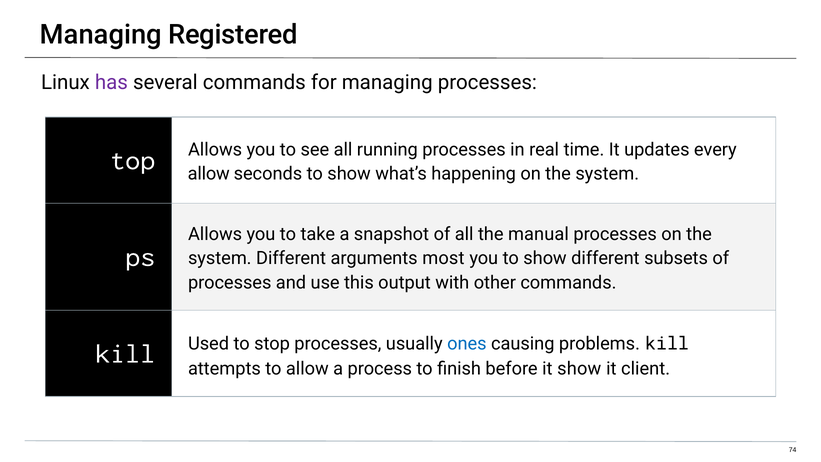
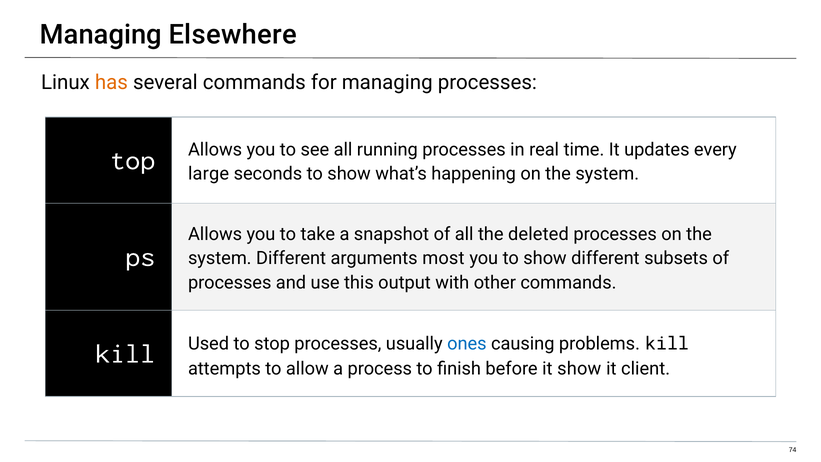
Registered: Registered -> Elsewhere
has colour: purple -> orange
allow at (209, 174): allow -> large
manual: manual -> deleted
